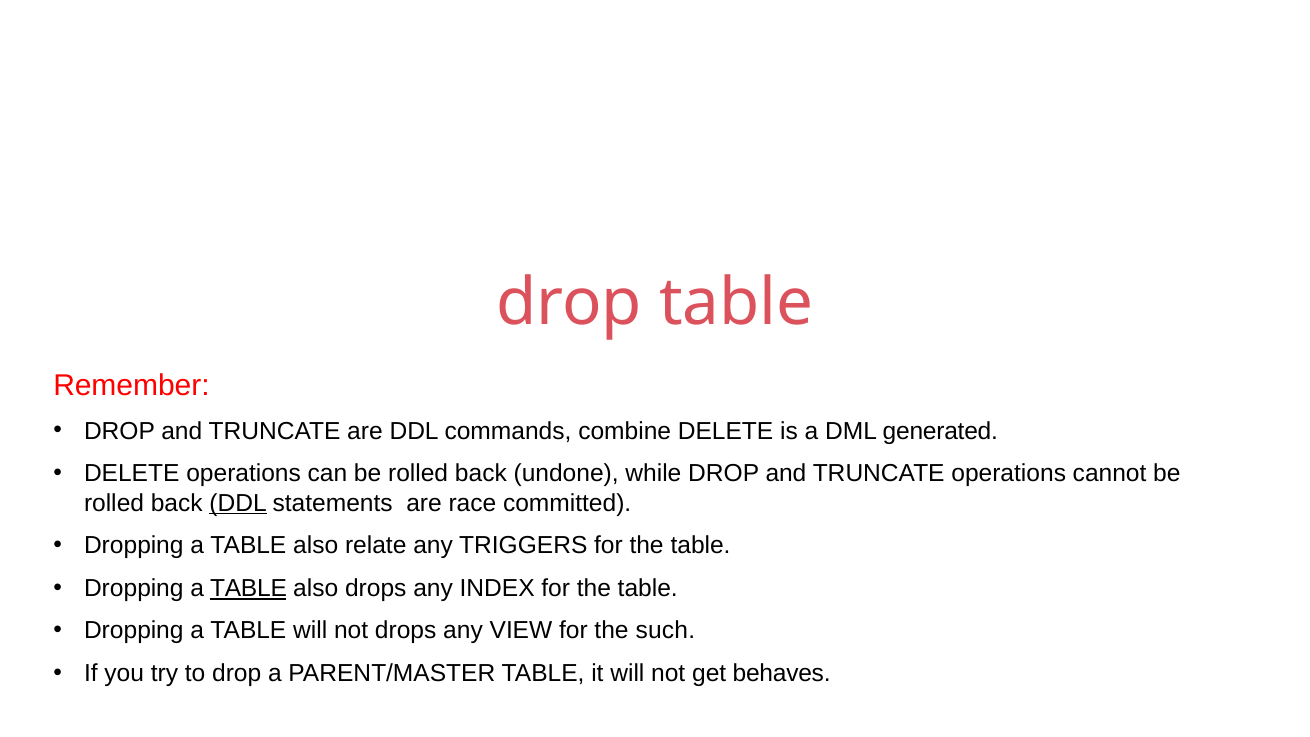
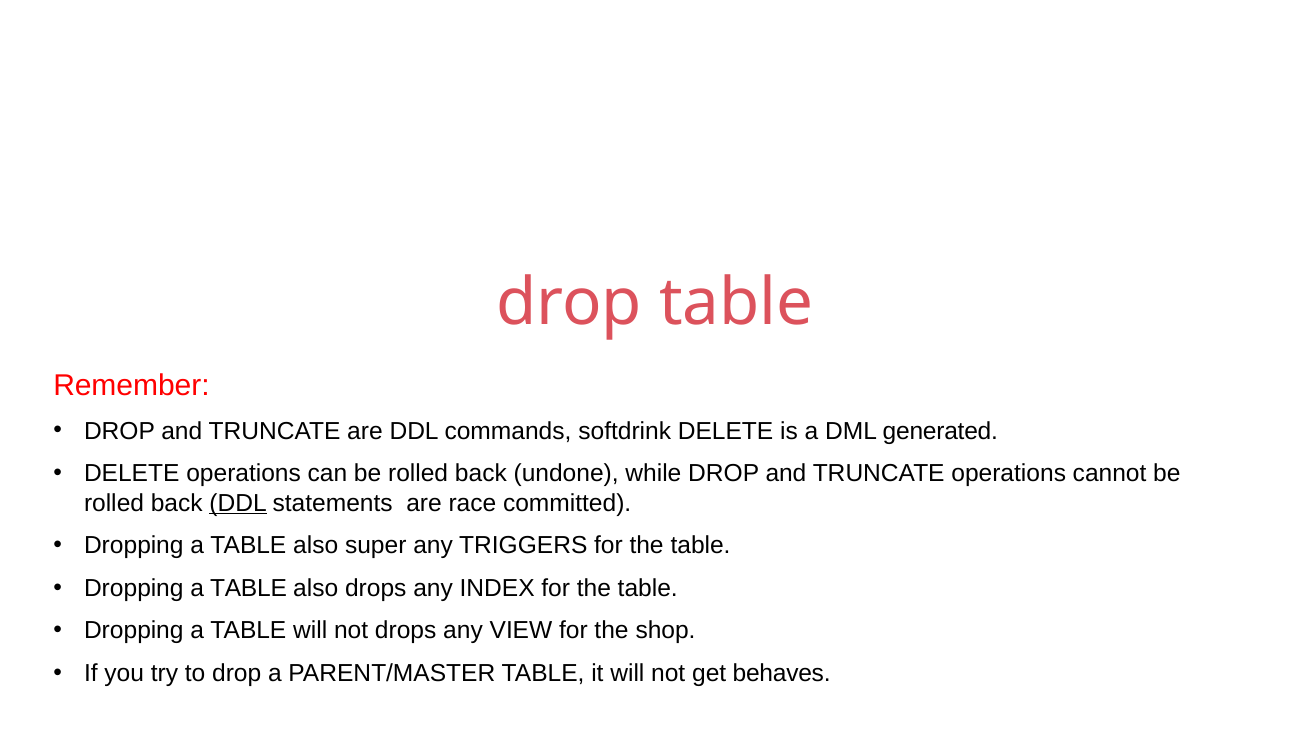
combine: combine -> softdrink
relate: relate -> super
TABLE at (248, 588) underline: present -> none
such: such -> shop
